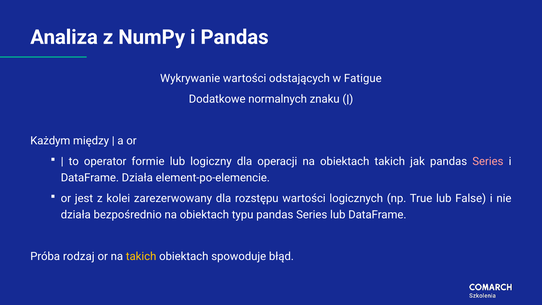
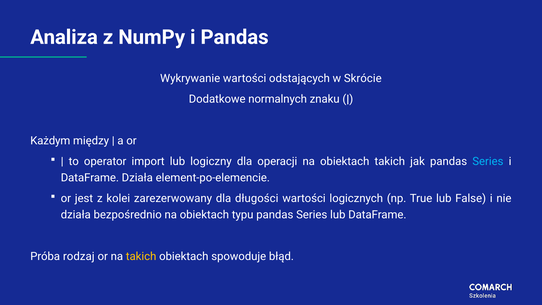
Fatigue: Fatigue -> Skrócie
formie: formie -> import
Series at (488, 161) colour: pink -> light blue
rozstępu: rozstępu -> długości
